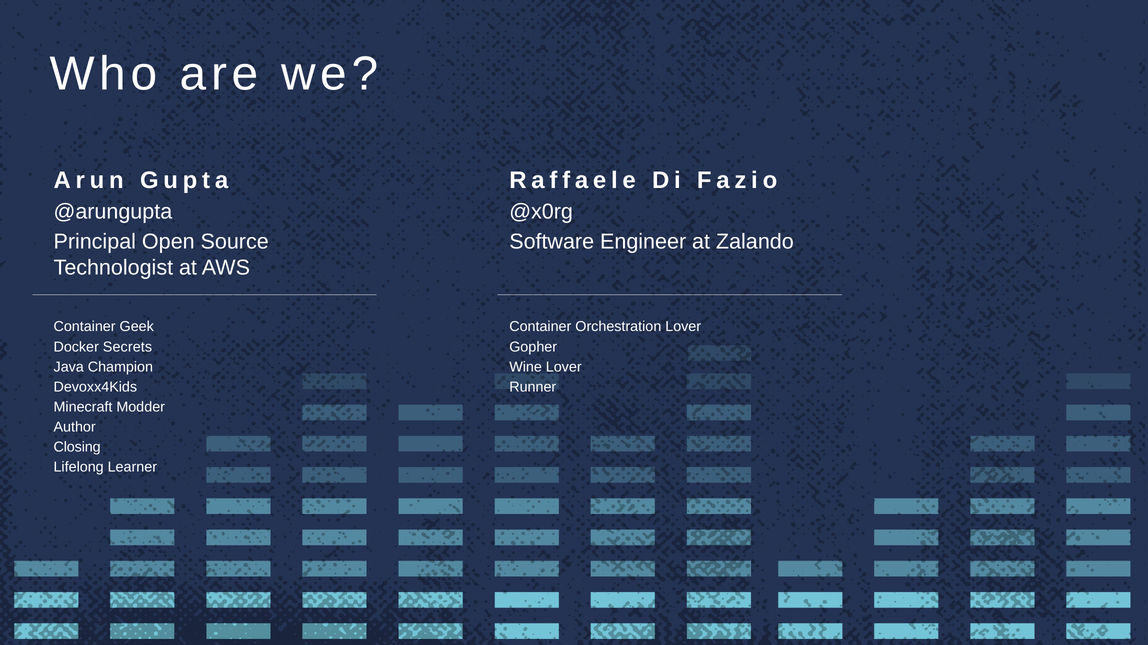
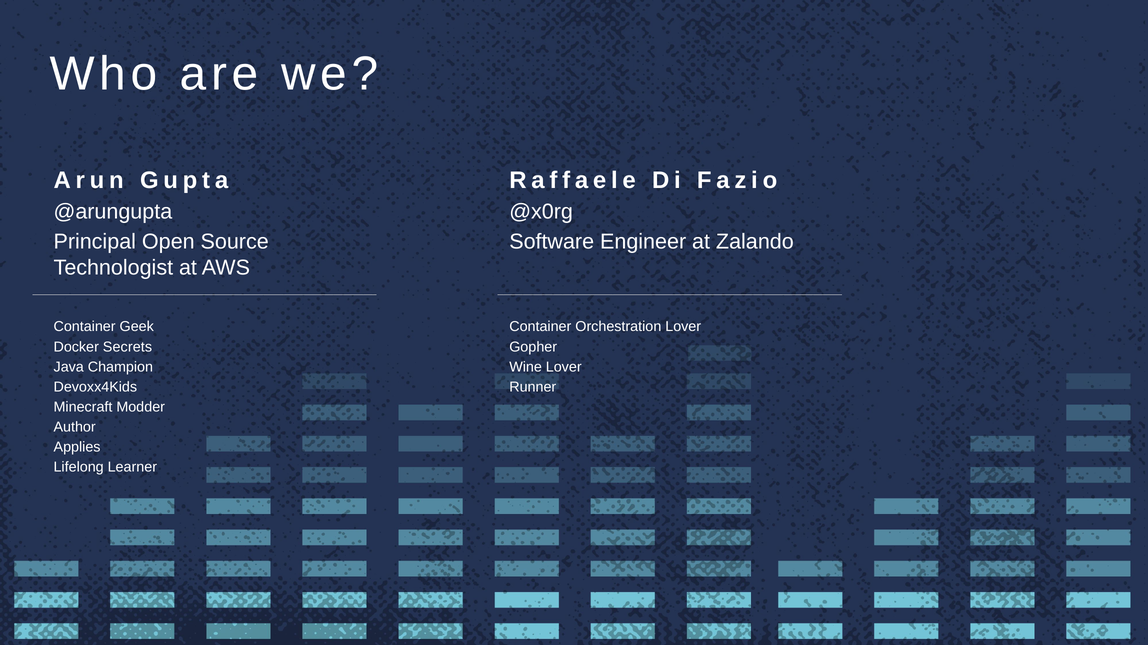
Closing: Closing -> Applies
